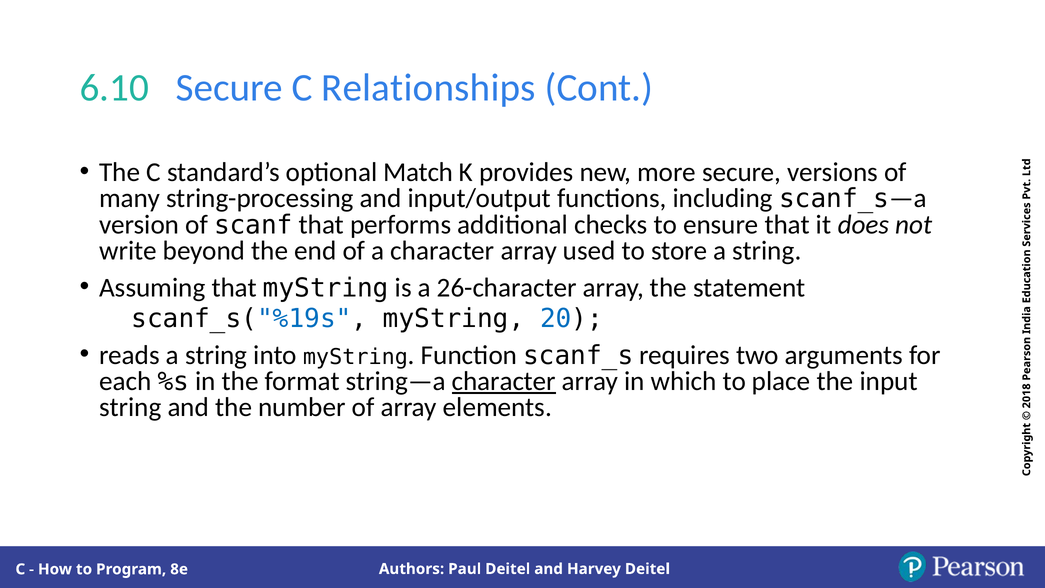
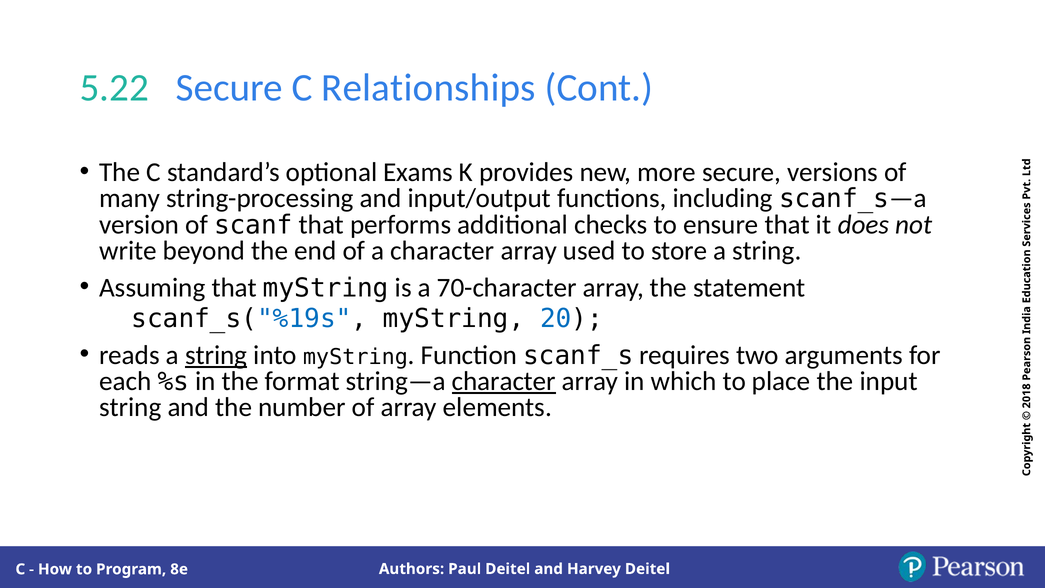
6.10: 6.10 -> 5.22
Match: Match -> Exams
26-character: 26-character -> 70-character
string at (216, 355) underline: none -> present
